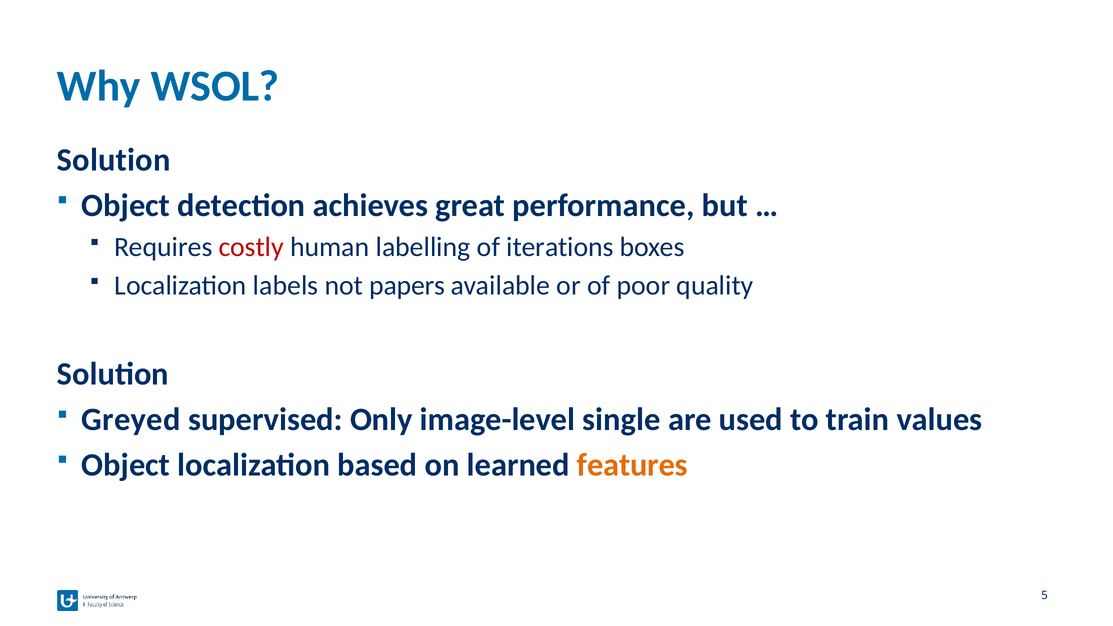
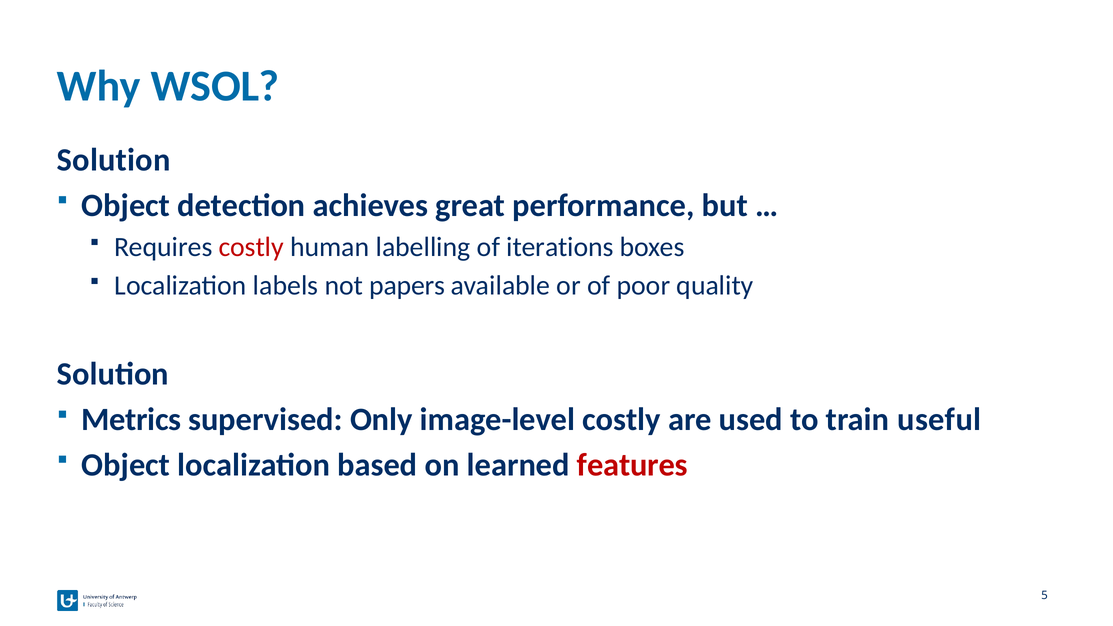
Greyed: Greyed -> Metrics
image-level single: single -> costly
values: values -> useful
features colour: orange -> red
